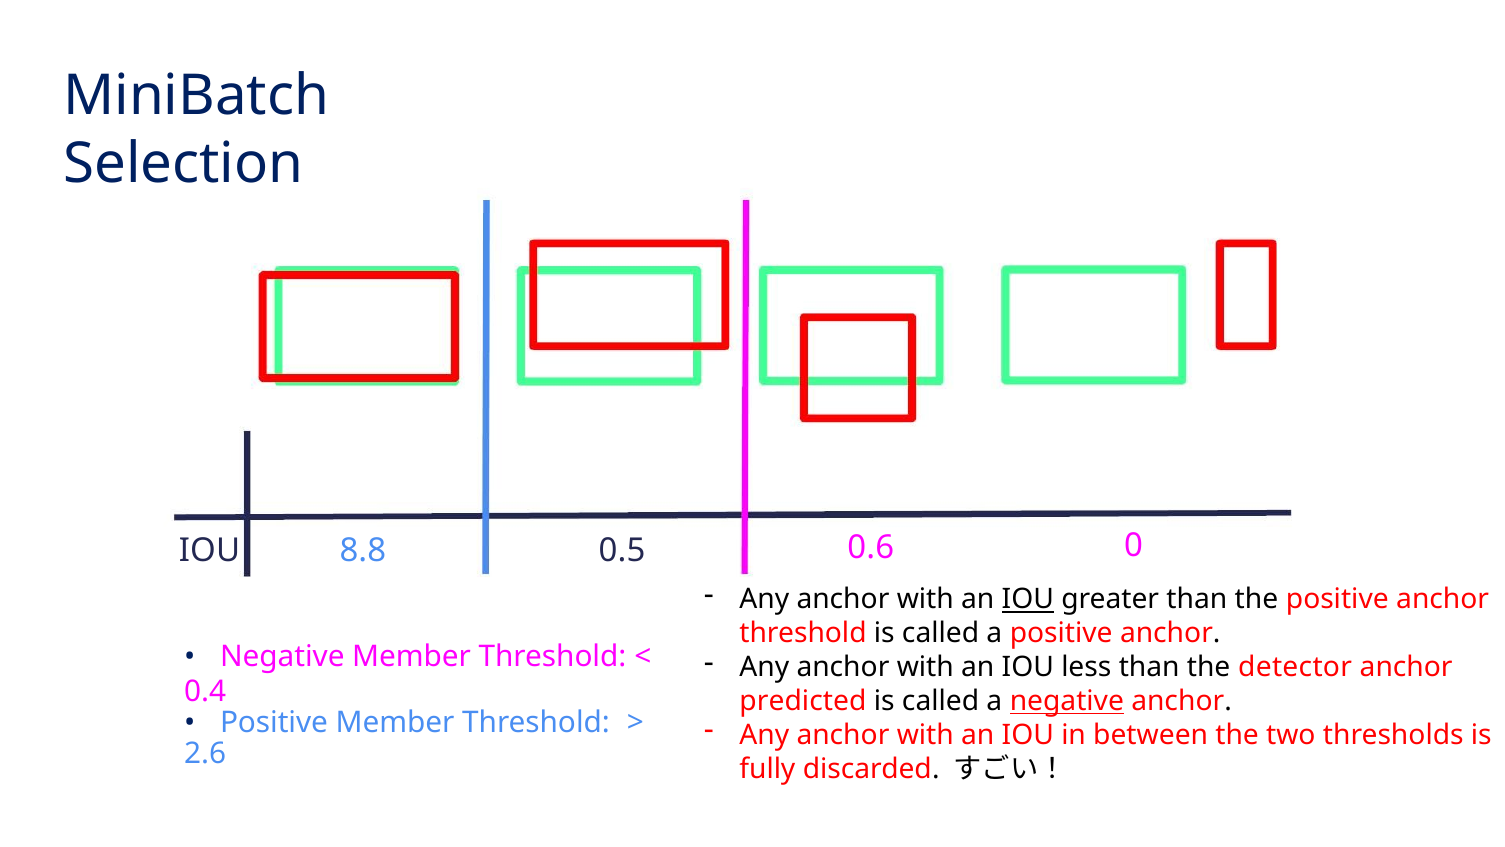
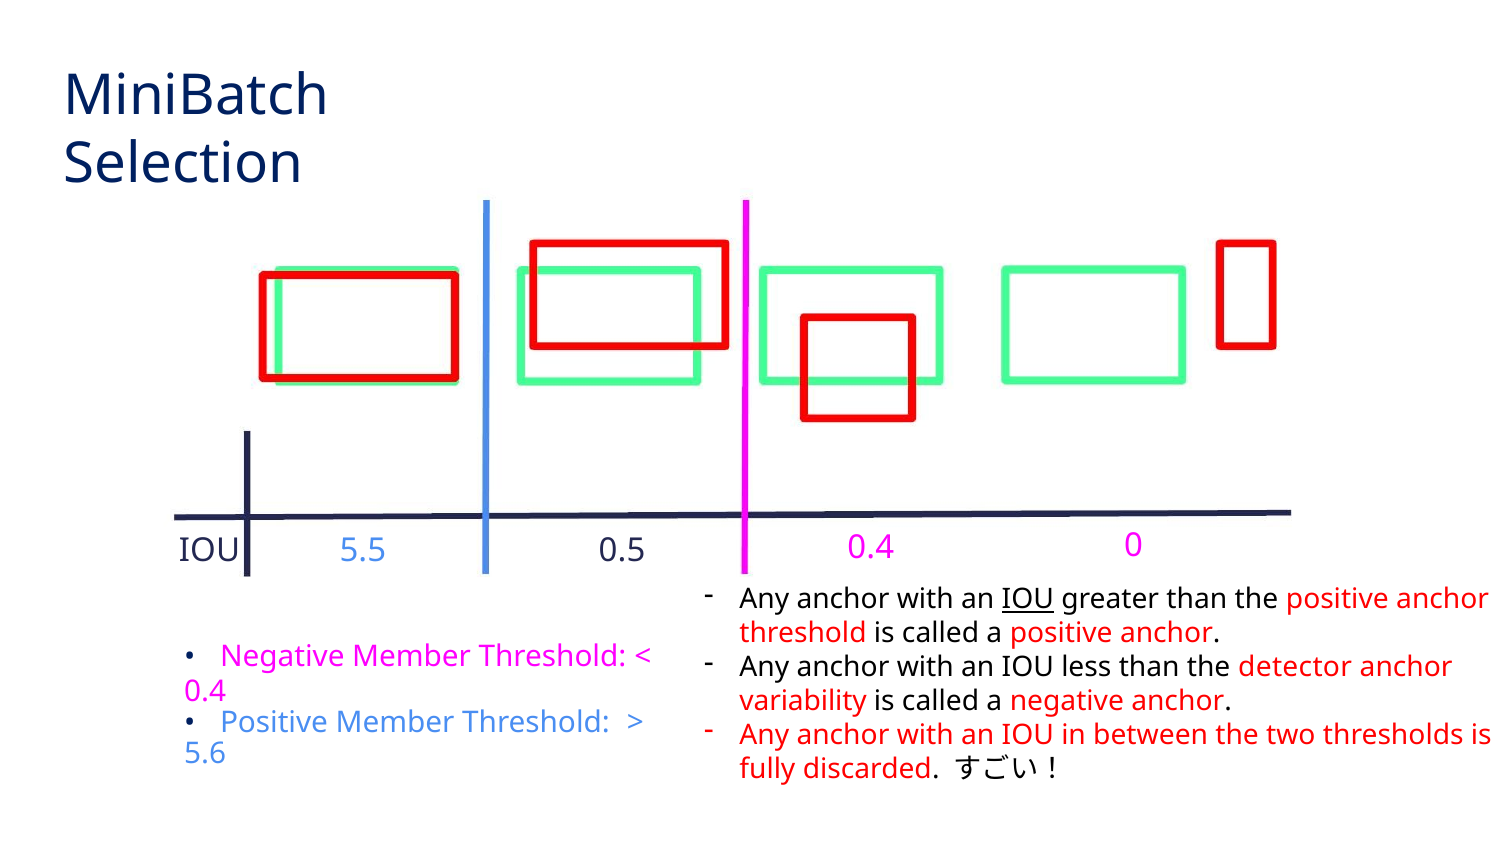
0.6 at (871, 547): 0.6 -> 0.4
8.8: 8.8 -> 5.5
predicted: predicted -> variability
negative at (1067, 701) underline: present -> none
2.6: 2.6 -> 5.6
